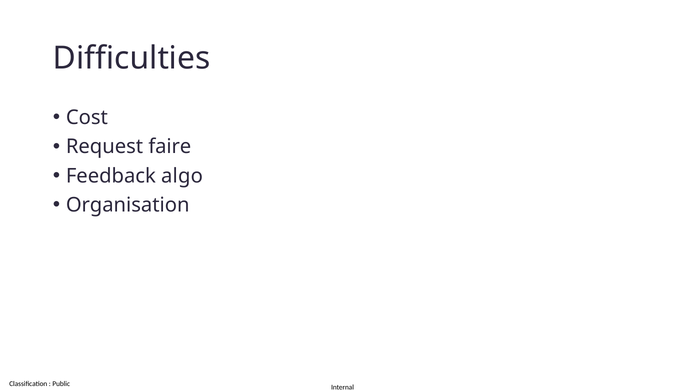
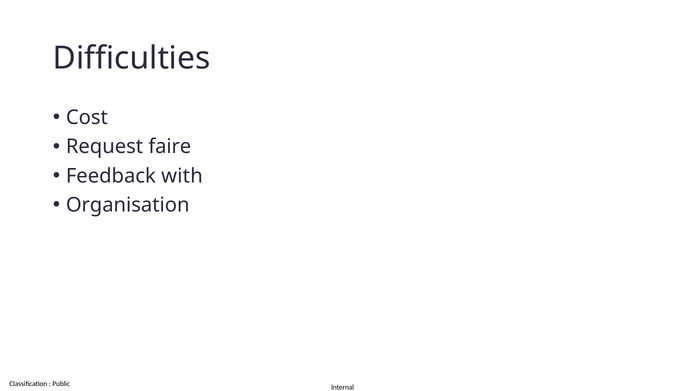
algo: algo -> with
